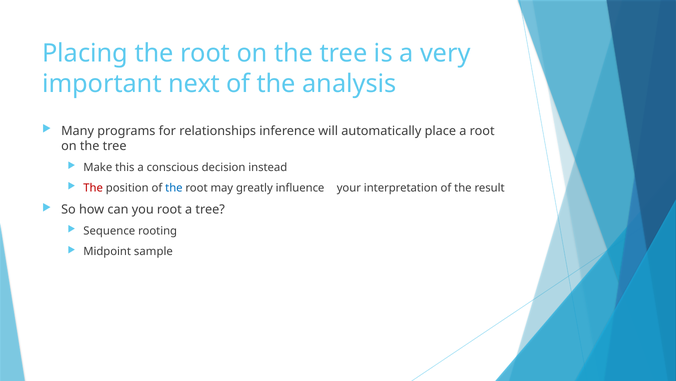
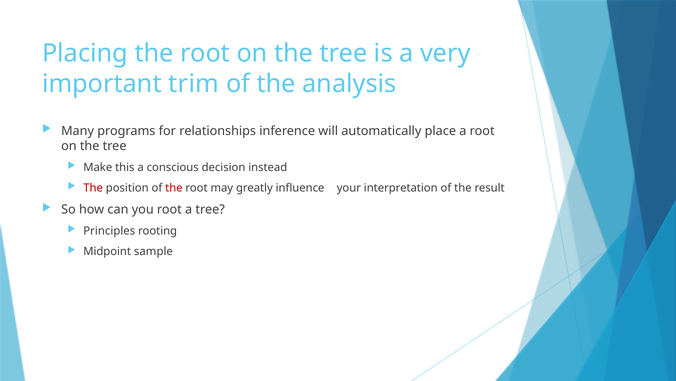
next: next -> trim
the at (174, 188) colour: blue -> red
Sequence: Sequence -> Principles
